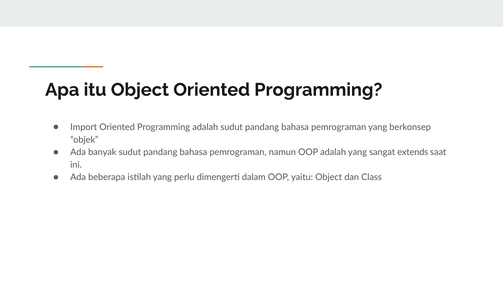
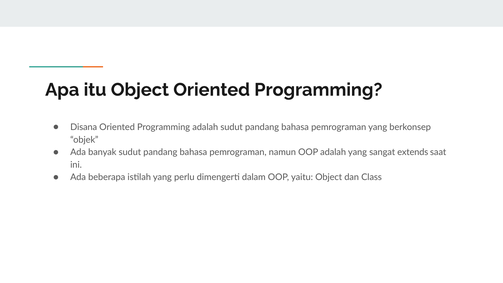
Import: Import -> Disana
